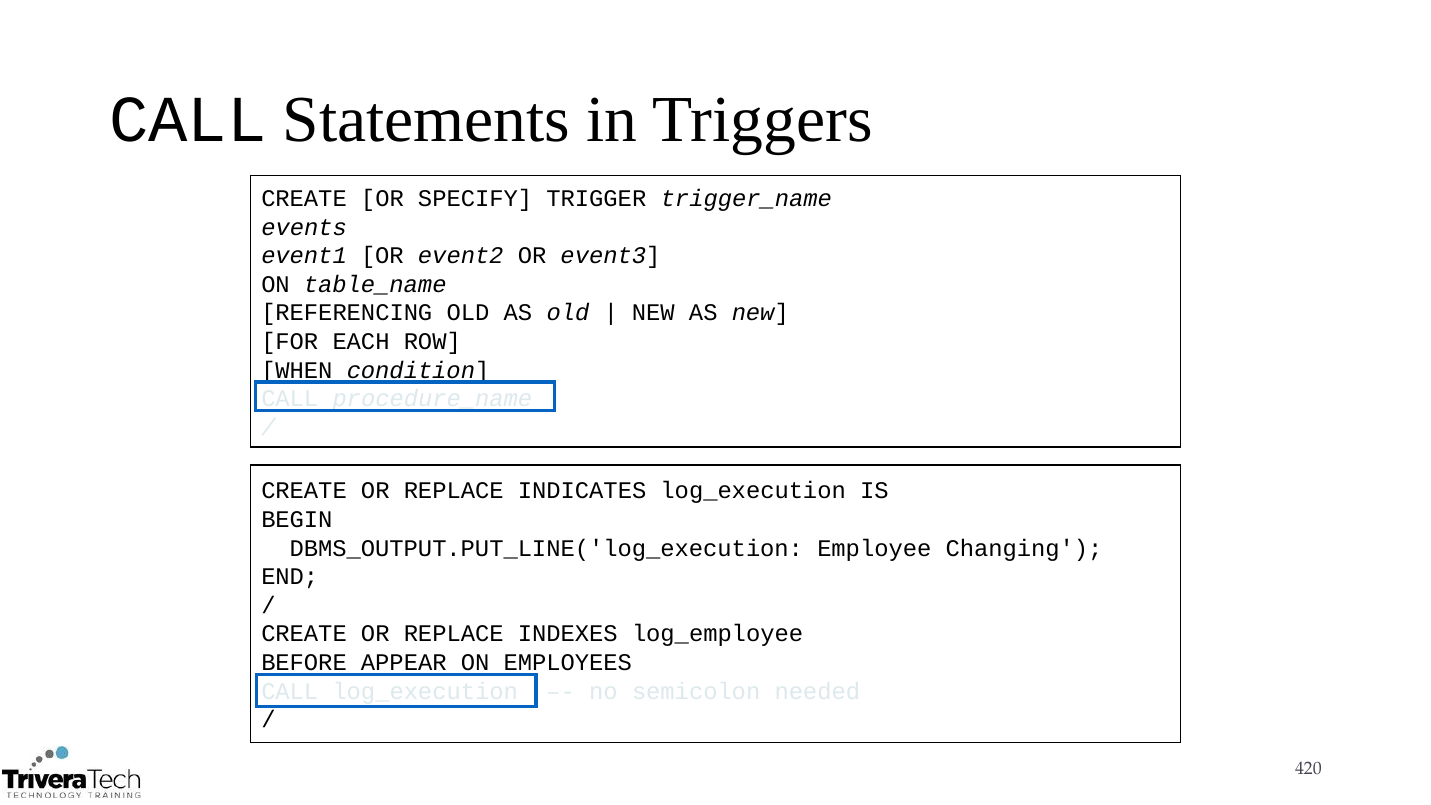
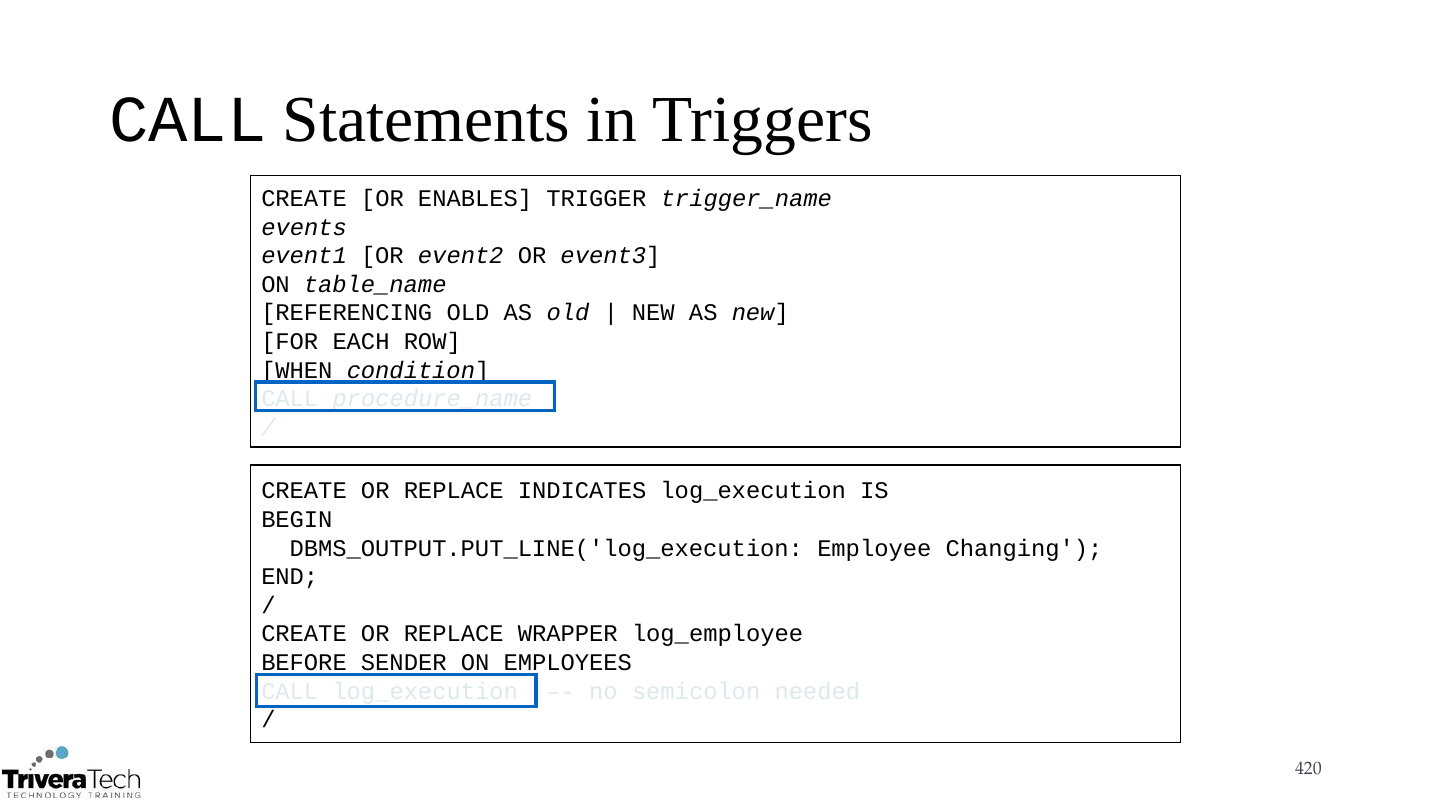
SPECIFY: SPECIFY -> ENABLES
INDEXES: INDEXES -> WRAPPER
APPEAR: APPEAR -> SENDER
